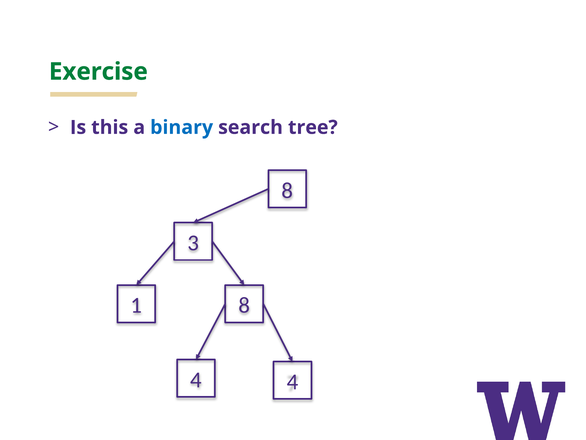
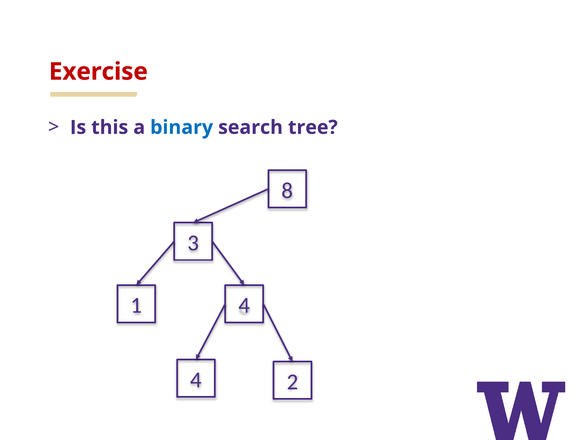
Exercise colour: green -> red
1 8: 8 -> 4
4 4: 4 -> 2
